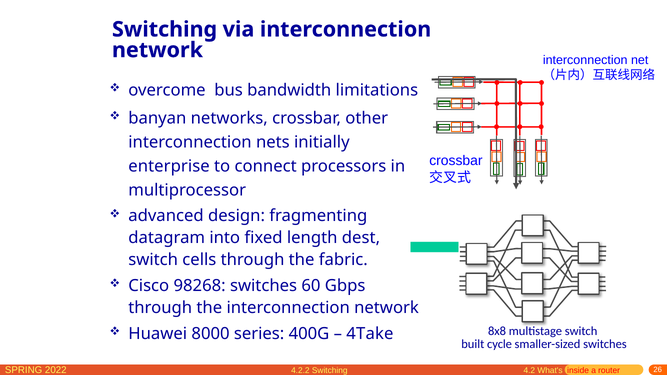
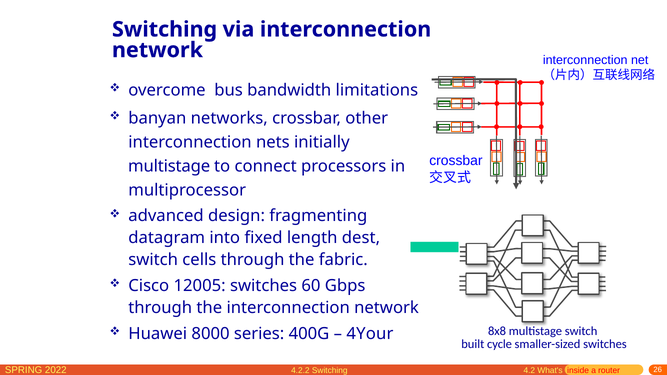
enterprise at (169, 166): enterprise -> multistage
98268: 98268 -> 12005
4Take: 4Take -> 4Your
